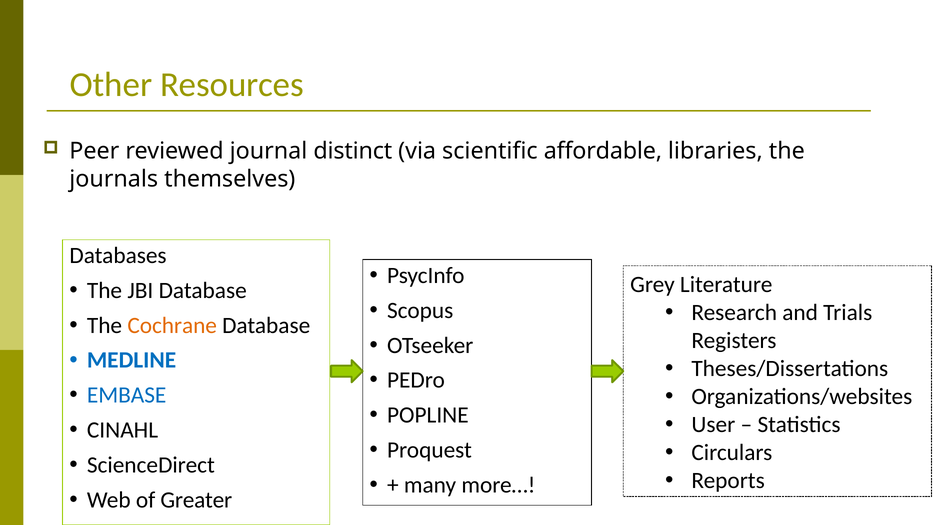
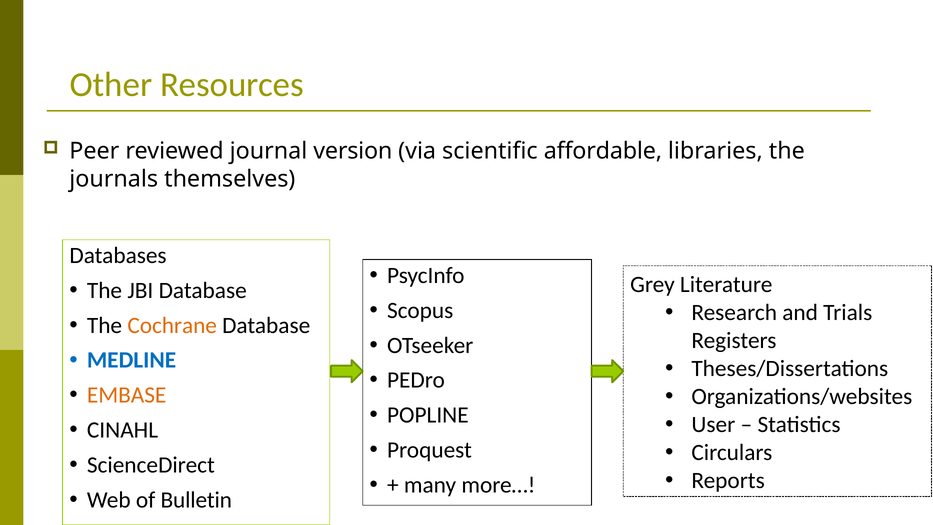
distinct: distinct -> version
EMBASE colour: blue -> orange
Greater: Greater -> Bulletin
